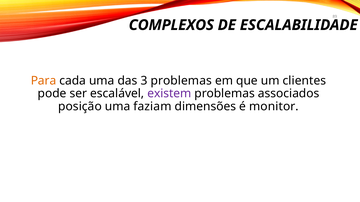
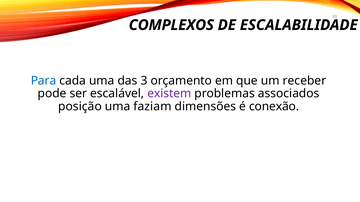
Para colour: orange -> blue
3 problemas: problemas -> orçamento
clientes: clientes -> receber
monitor: monitor -> conexão
